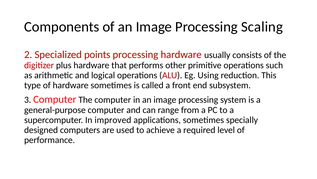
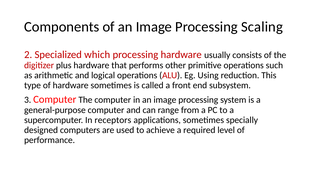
points: points -> which
improved: improved -> receptors
